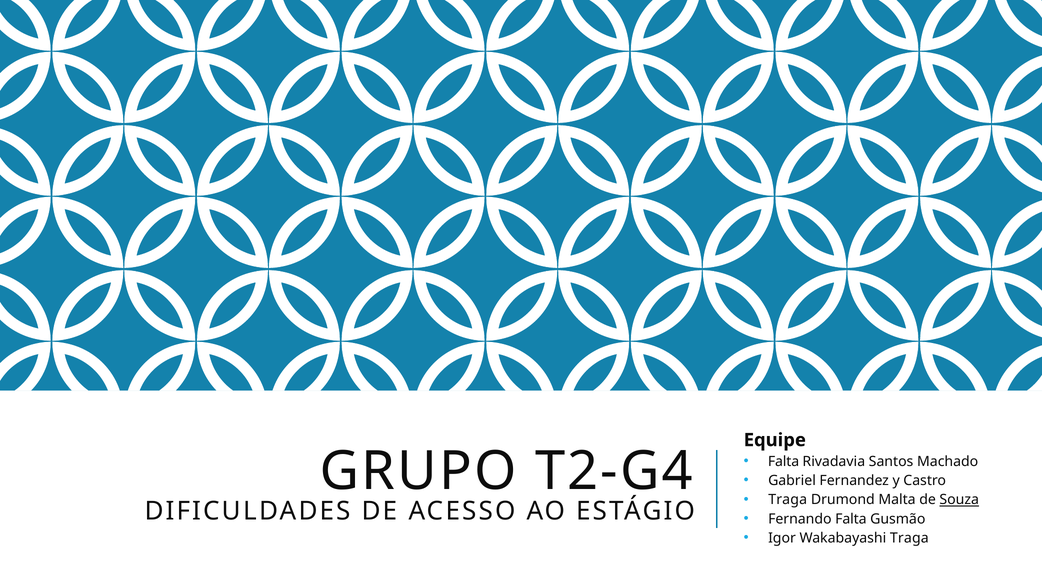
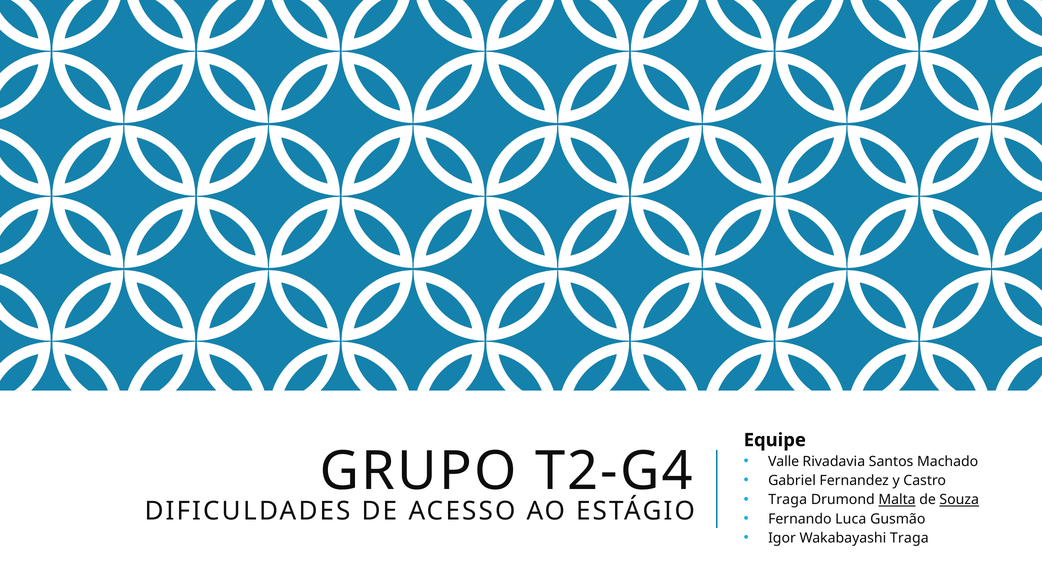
Falta at (784, 462): Falta -> Valle
Malta underline: none -> present
Fernando Falta: Falta -> Luca
